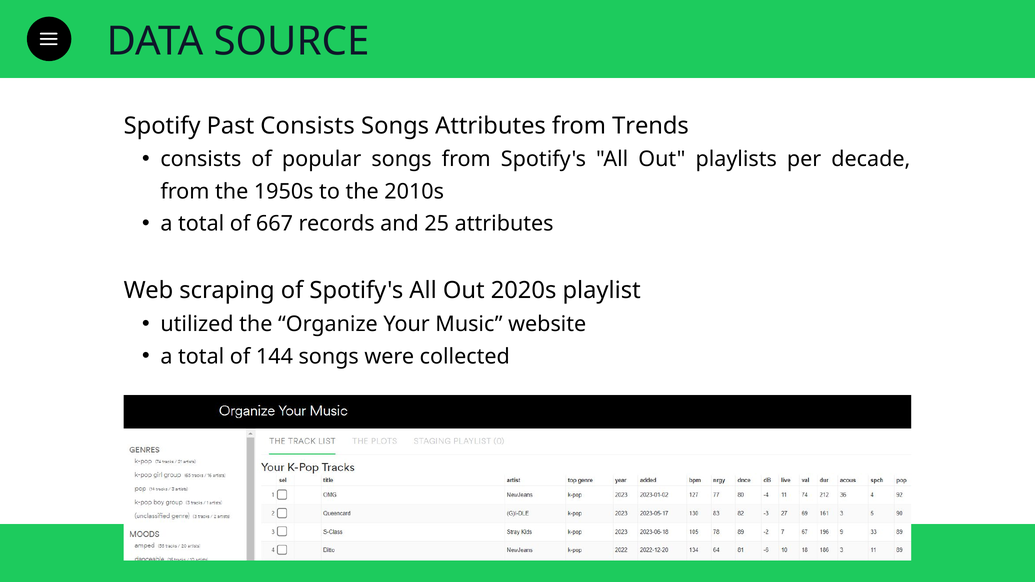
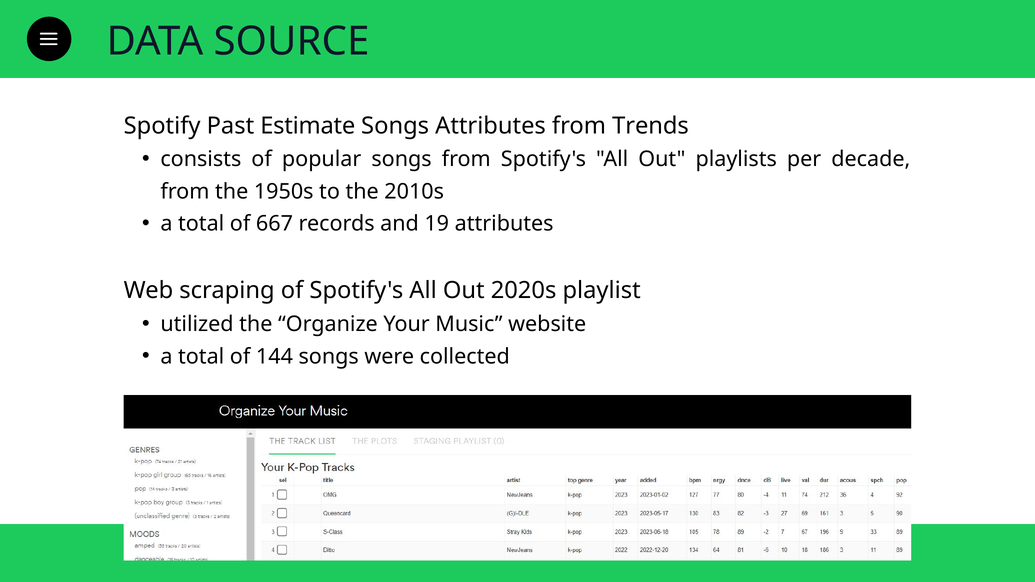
Past Consists: Consists -> Estimate
25: 25 -> 19
